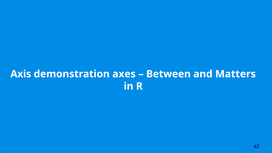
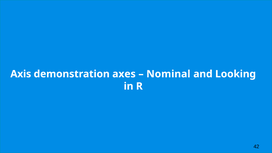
Between: Between -> Nominal
Matters: Matters -> Looking
